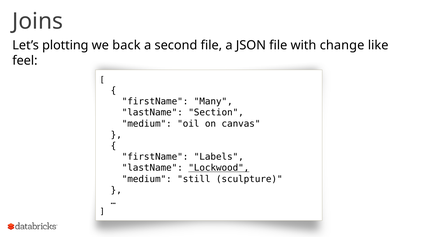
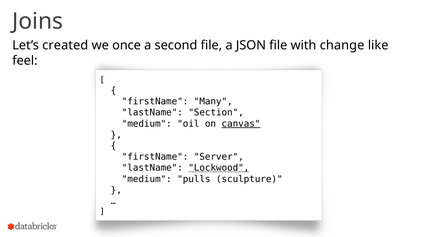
plotting: plotting -> created
back: back -> once
canvas underline: none -> present
Labels: Labels -> Server
still: still -> pulls
